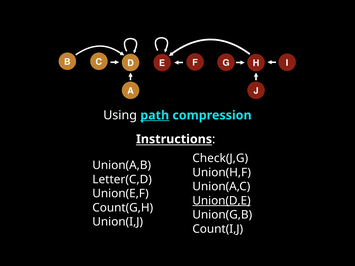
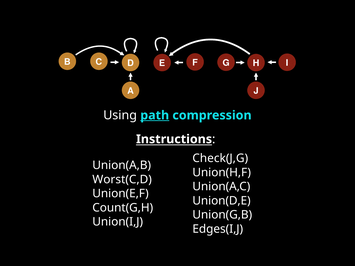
Letter(C,D: Letter(C,D -> Worst(C,D
Union(D,E underline: present -> none
Count(I,J: Count(I,J -> Edges(I,J
